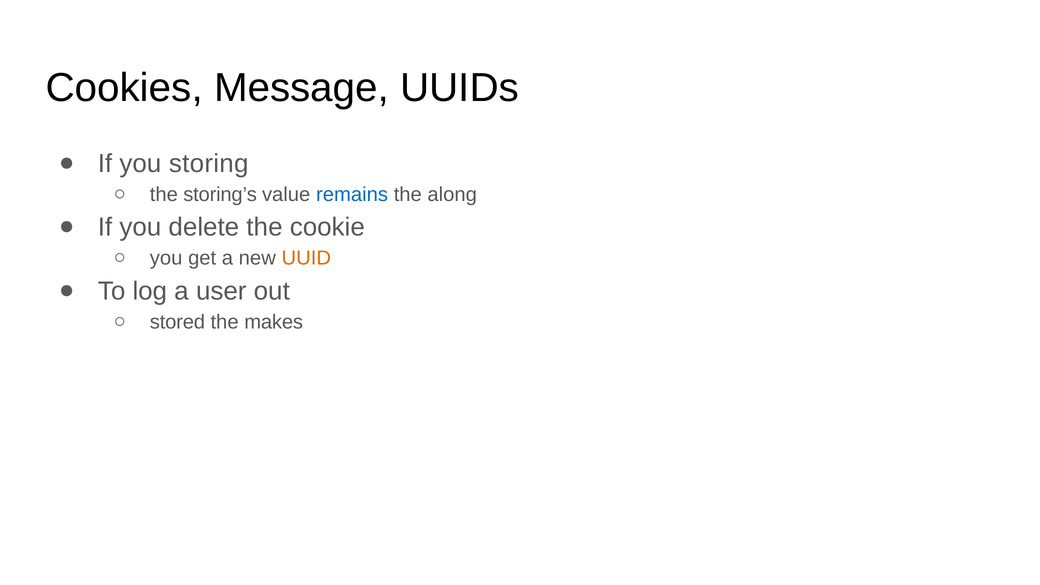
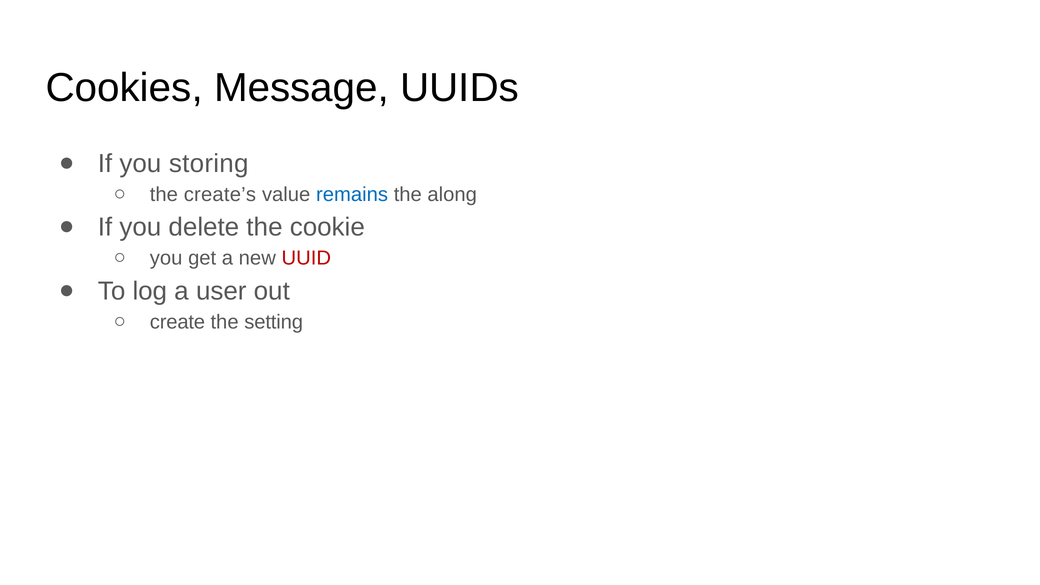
storing’s: storing’s -> create’s
UUID colour: orange -> red
stored: stored -> create
makes: makes -> setting
